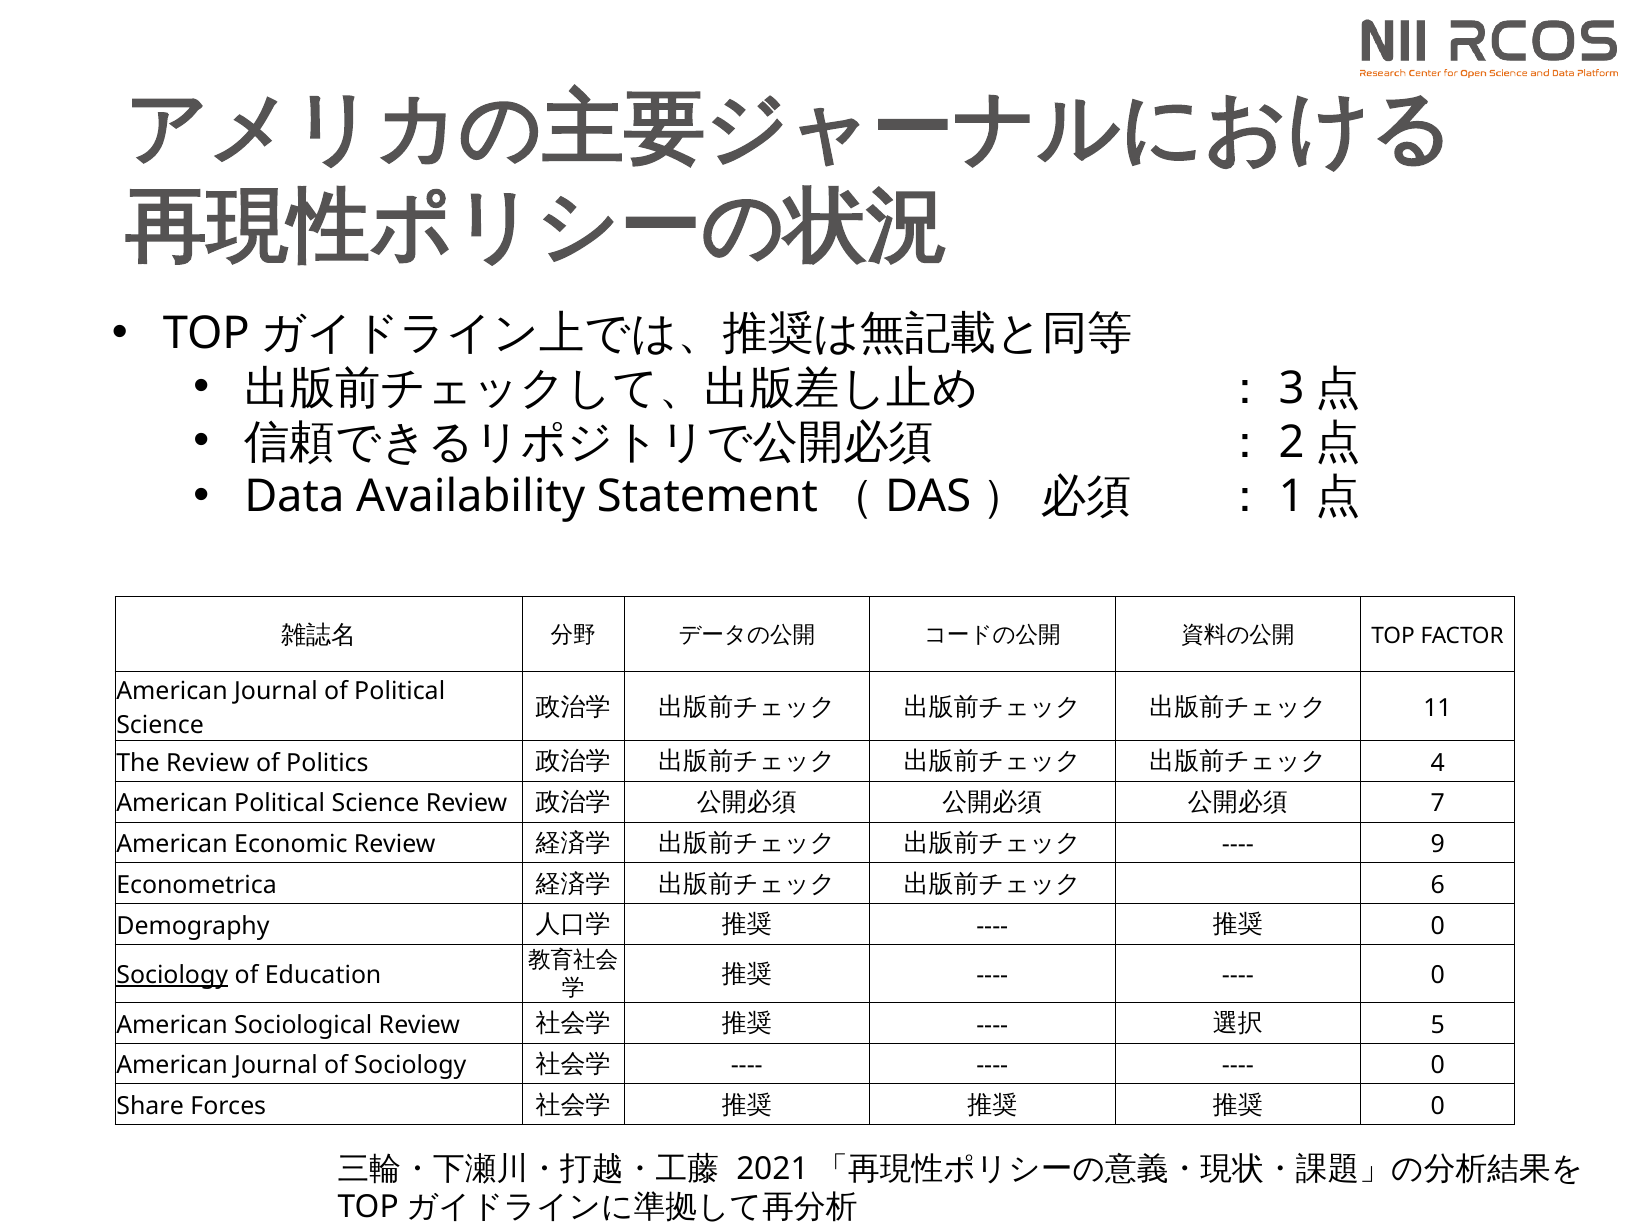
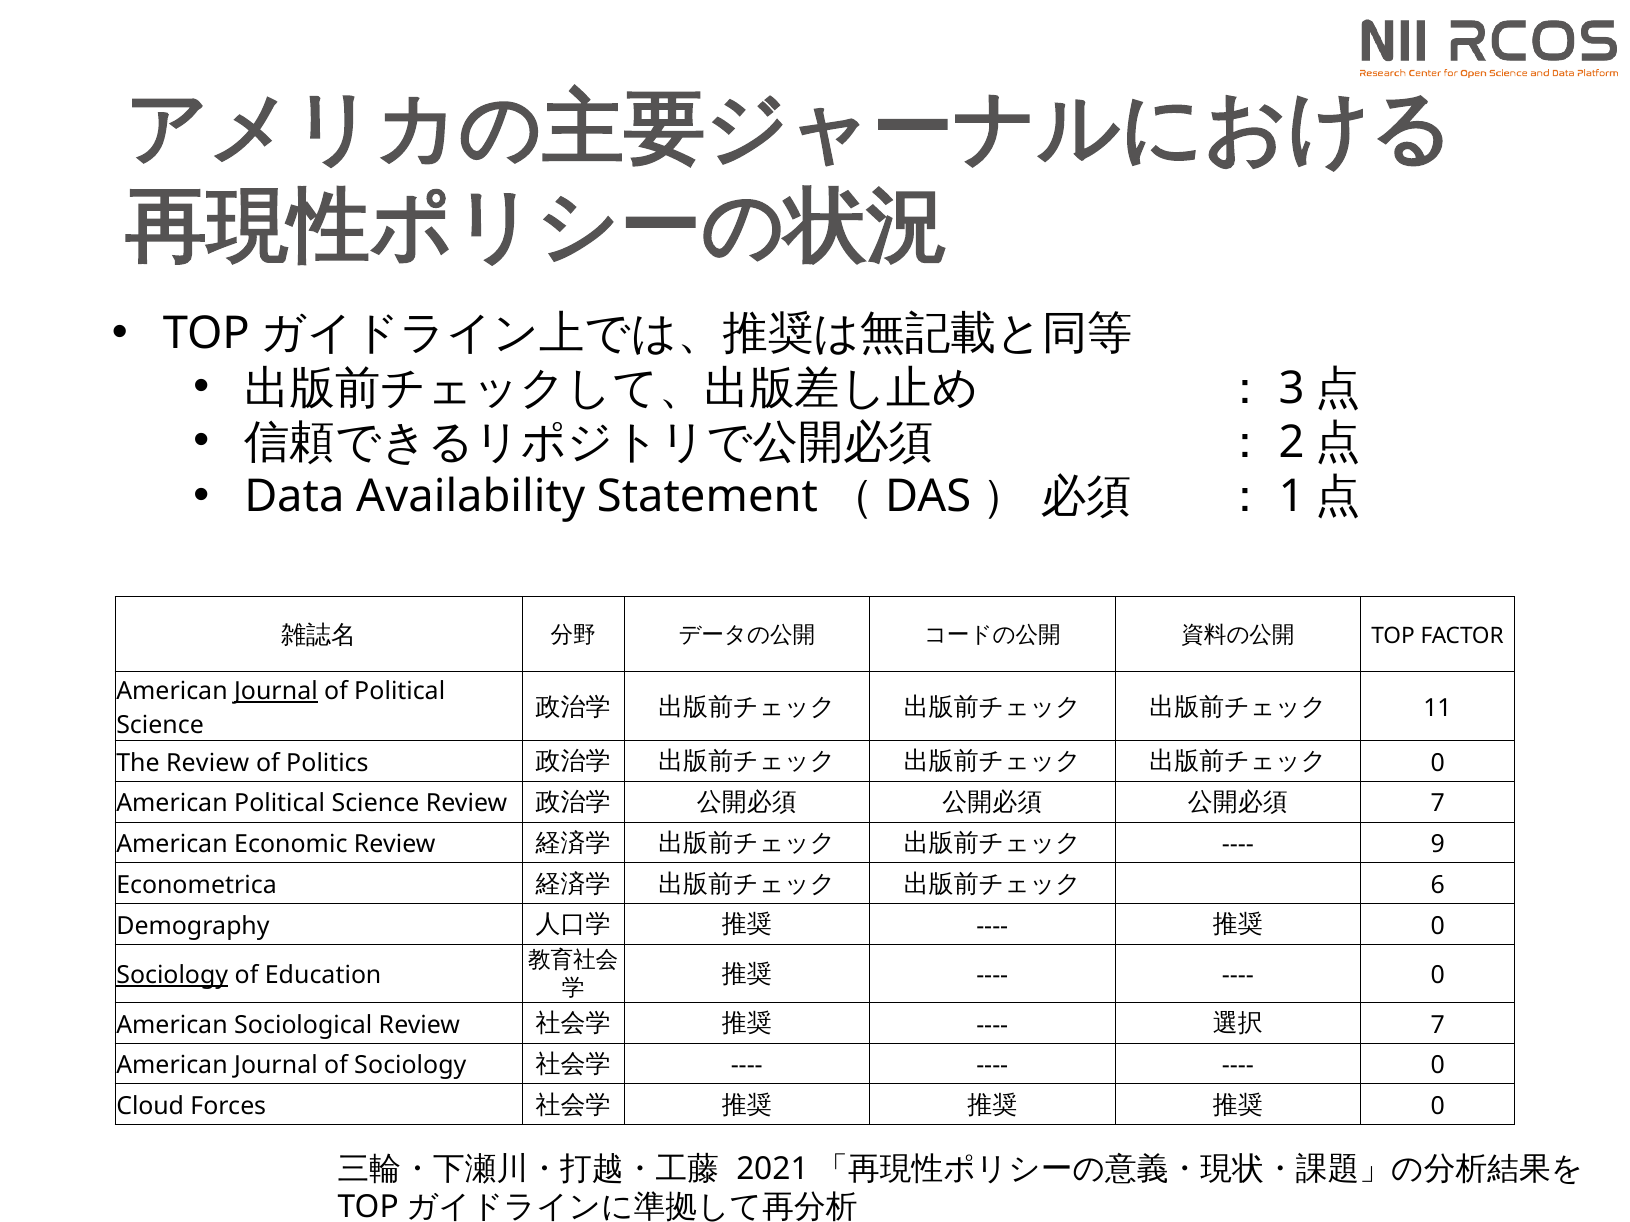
Journal at (276, 691) underline: none -> present
4 at (1438, 763): 4 -> 0
5 at (1438, 1025): 5 -> 7
Share: Share -> Cloud
